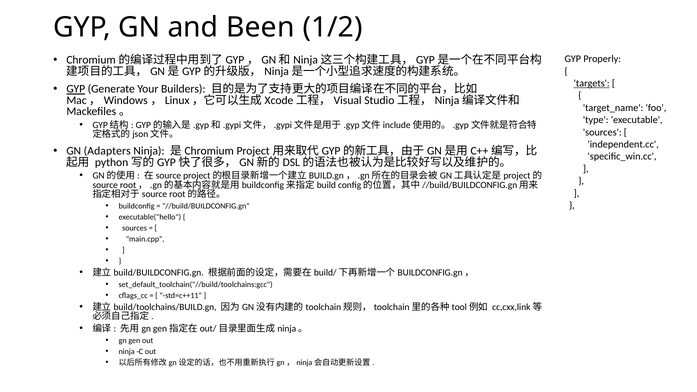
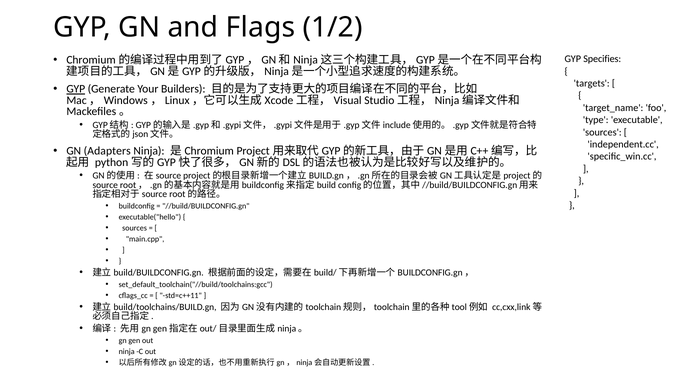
Been: Been -> Flags
Properly: Properly -> Specifies
targets underline: present -> none
